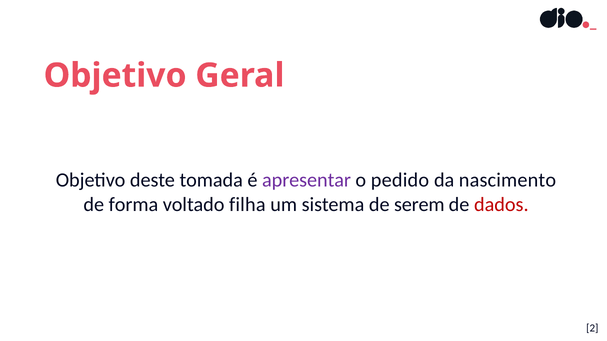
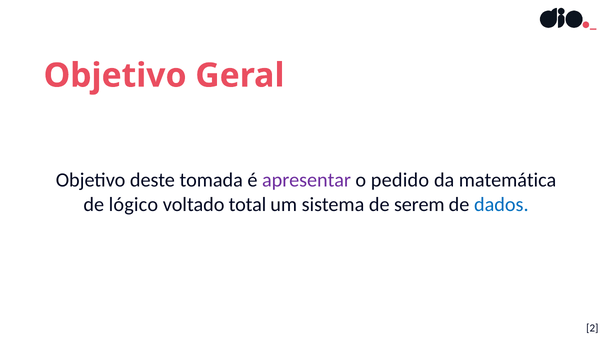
nascimento: nascimento -> matemática
forma: forma -> lógico
filha: filha -> total
dados colour: red -> blue
